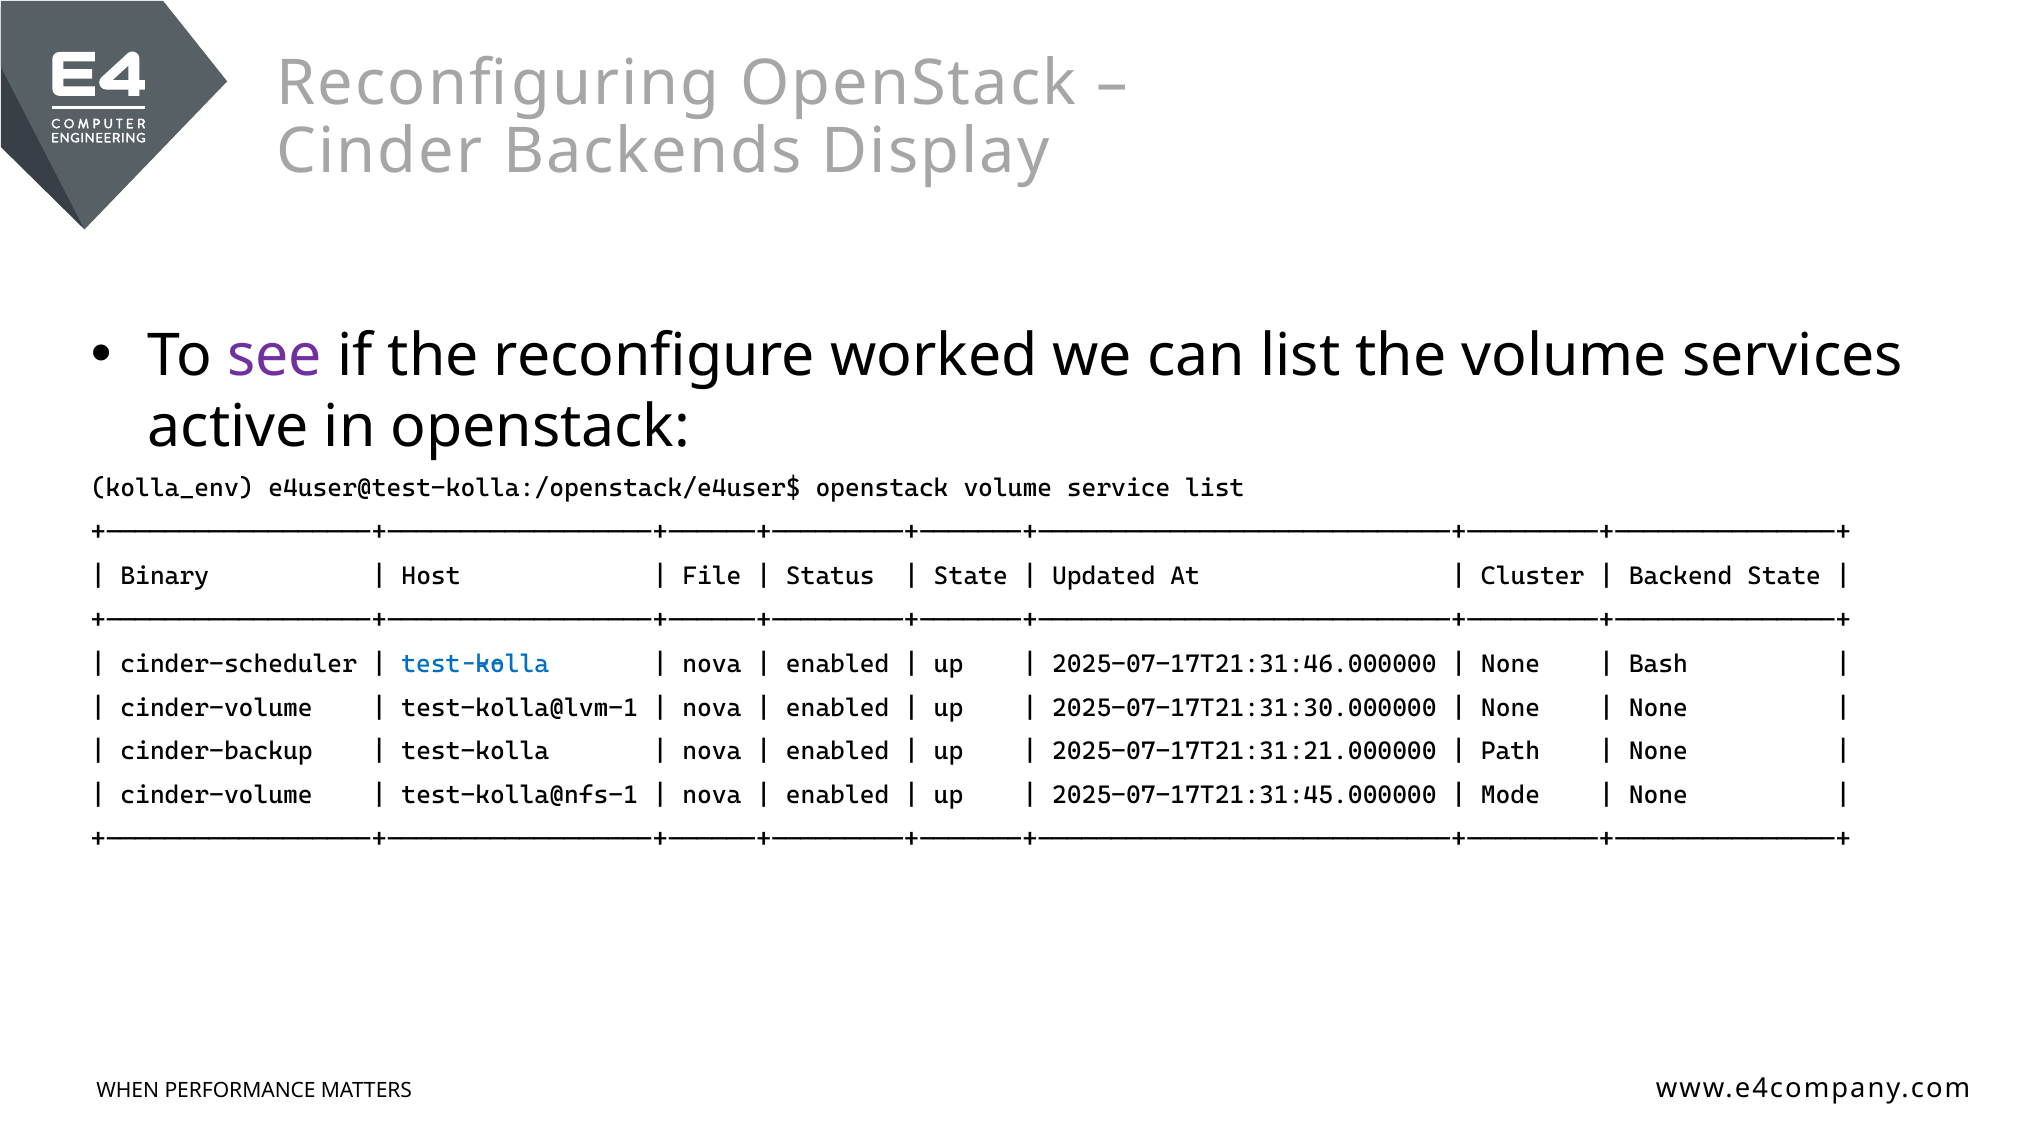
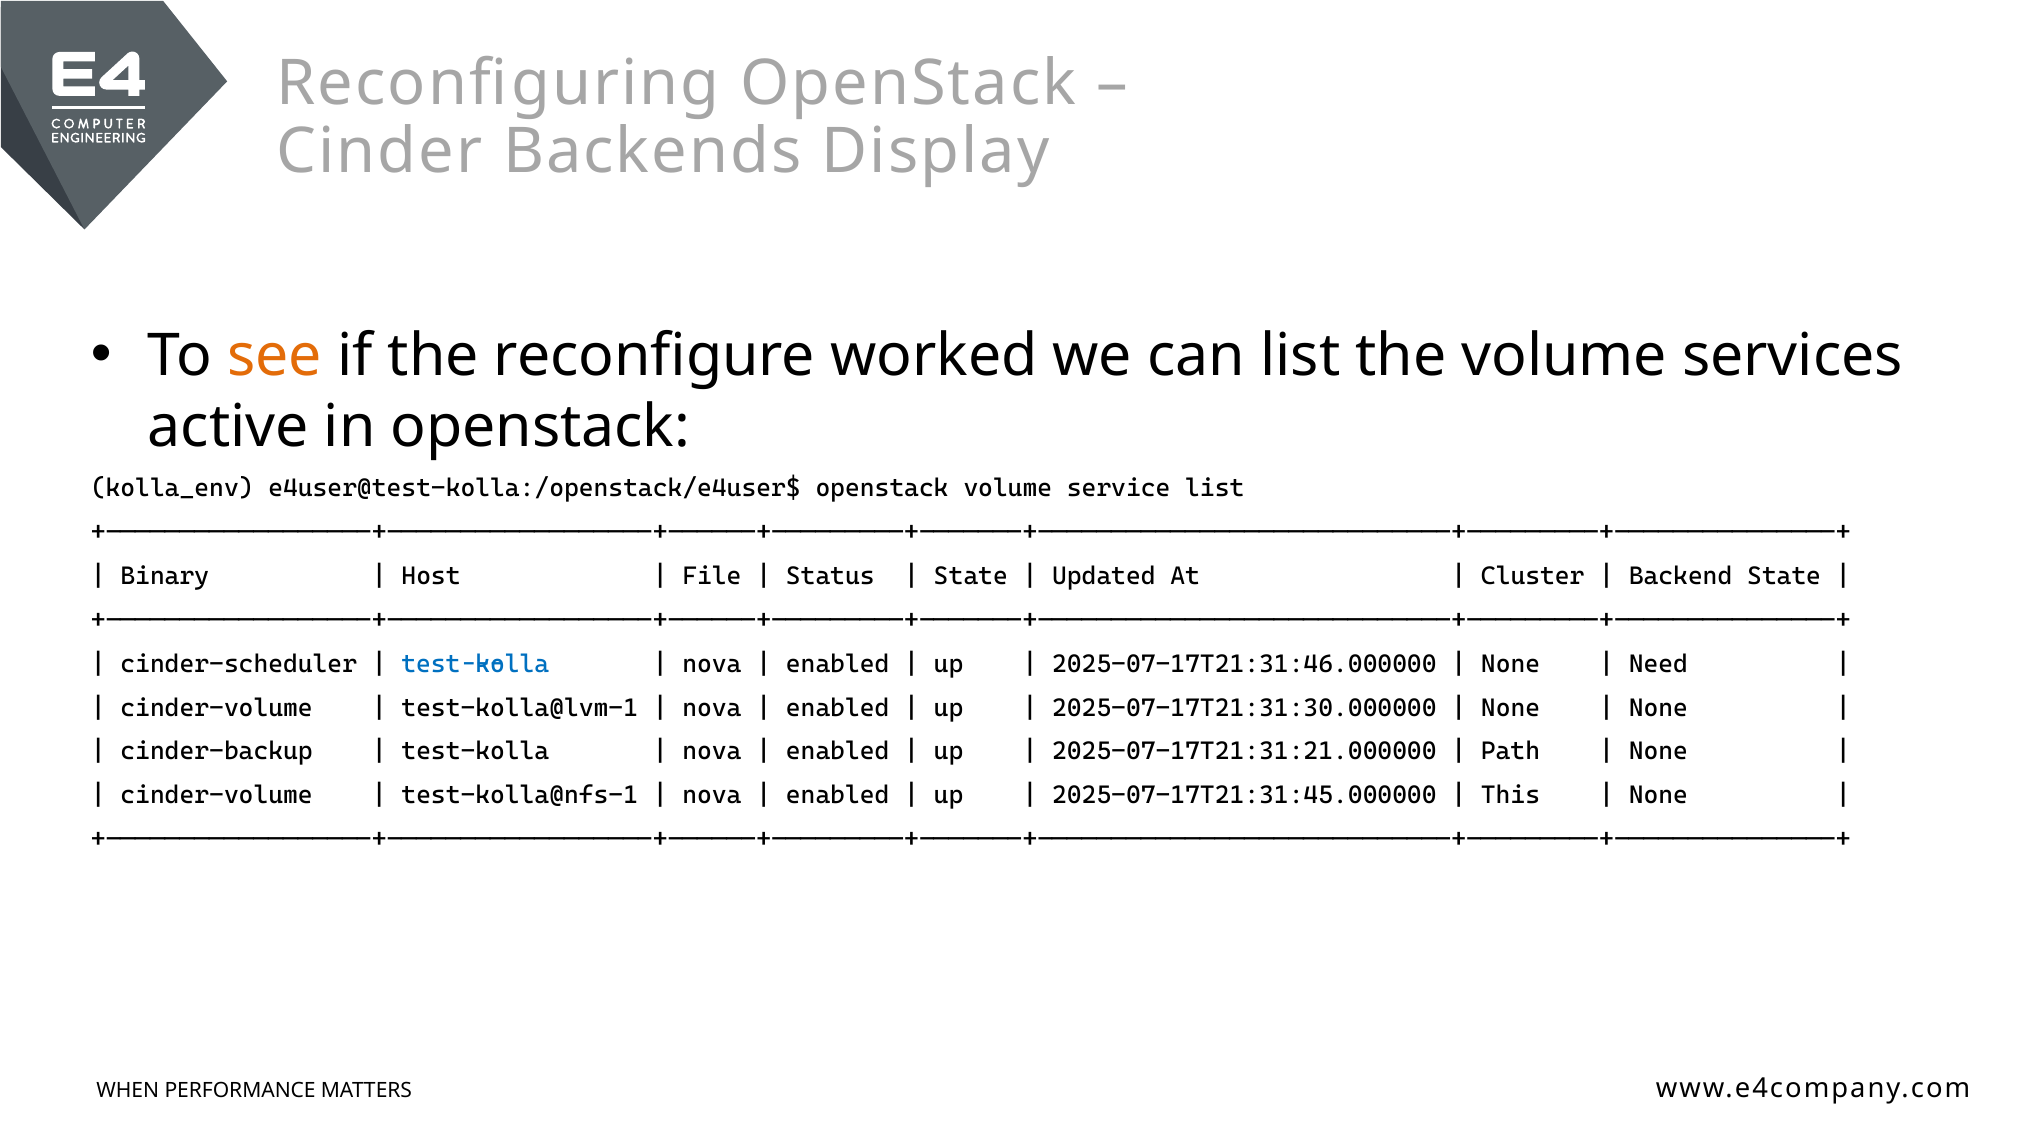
see colour: purple -> orange
Bash: Bash -> Need
Mode: Mode -> This
